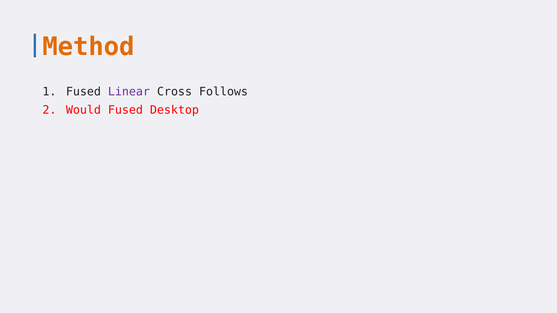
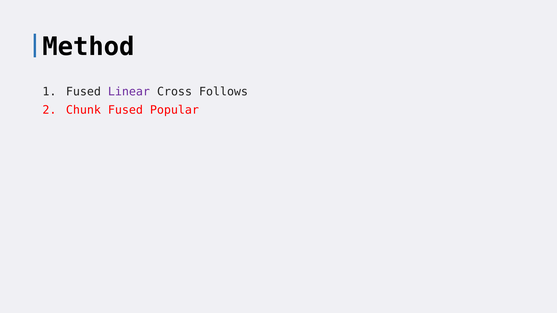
Method colour: orange -> black
Would: Would -> Chunk
Desktop: Desktop -> Popular
